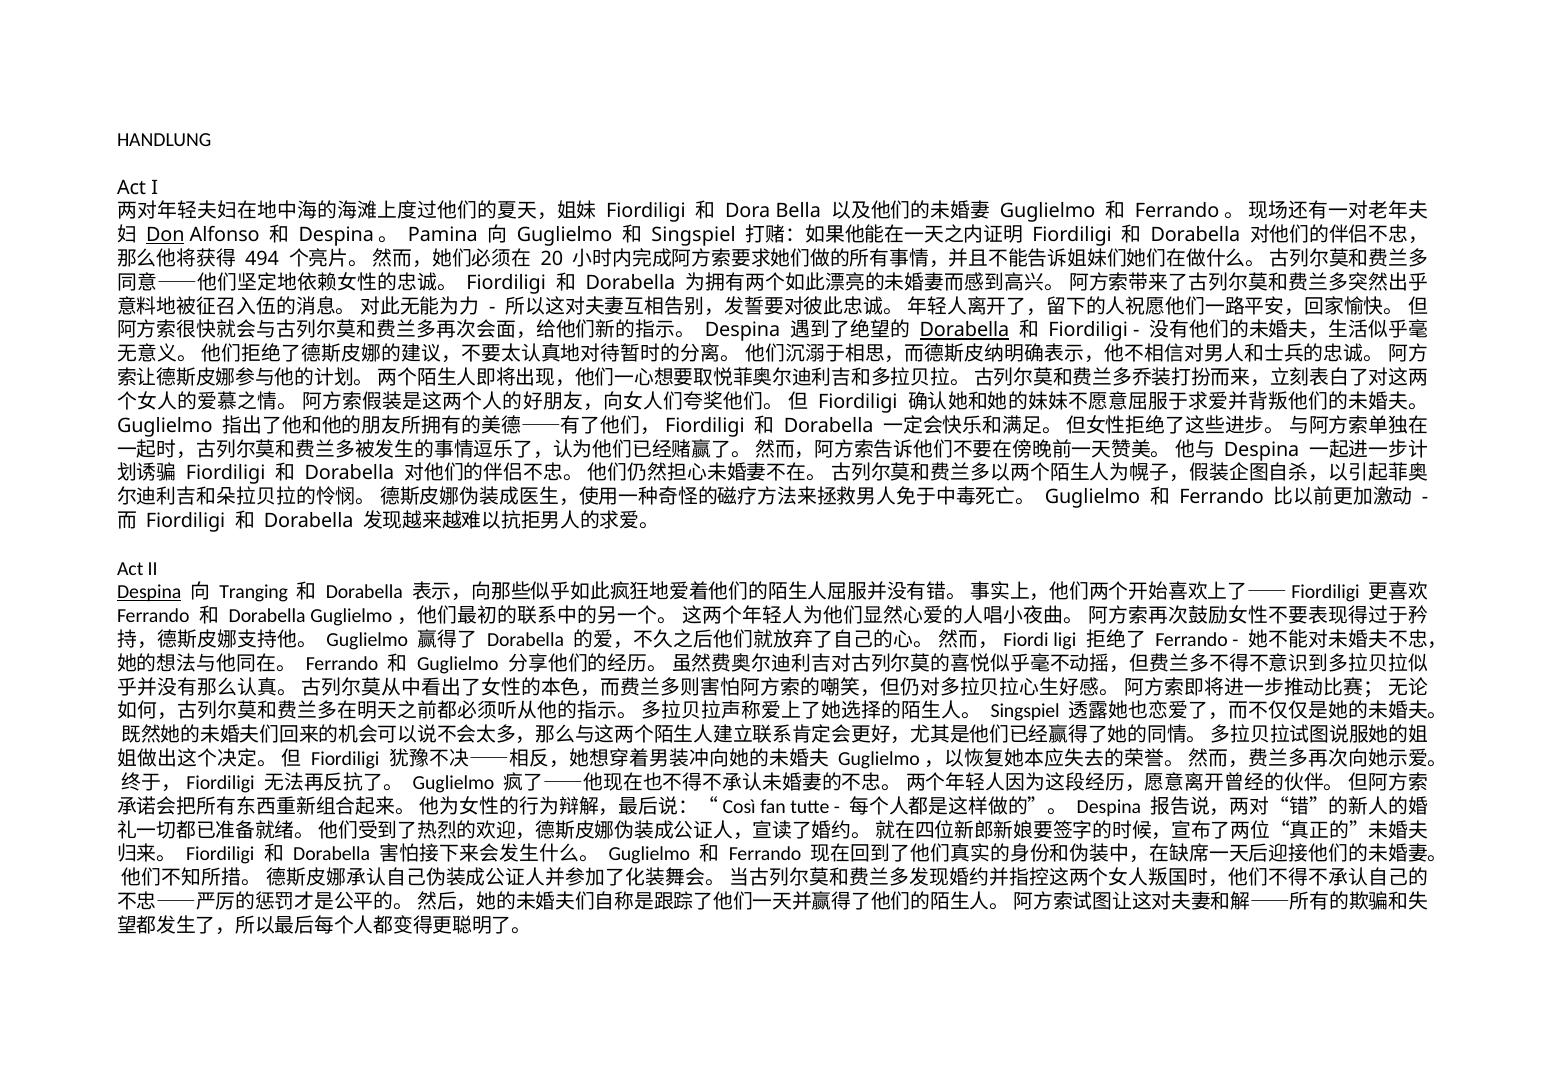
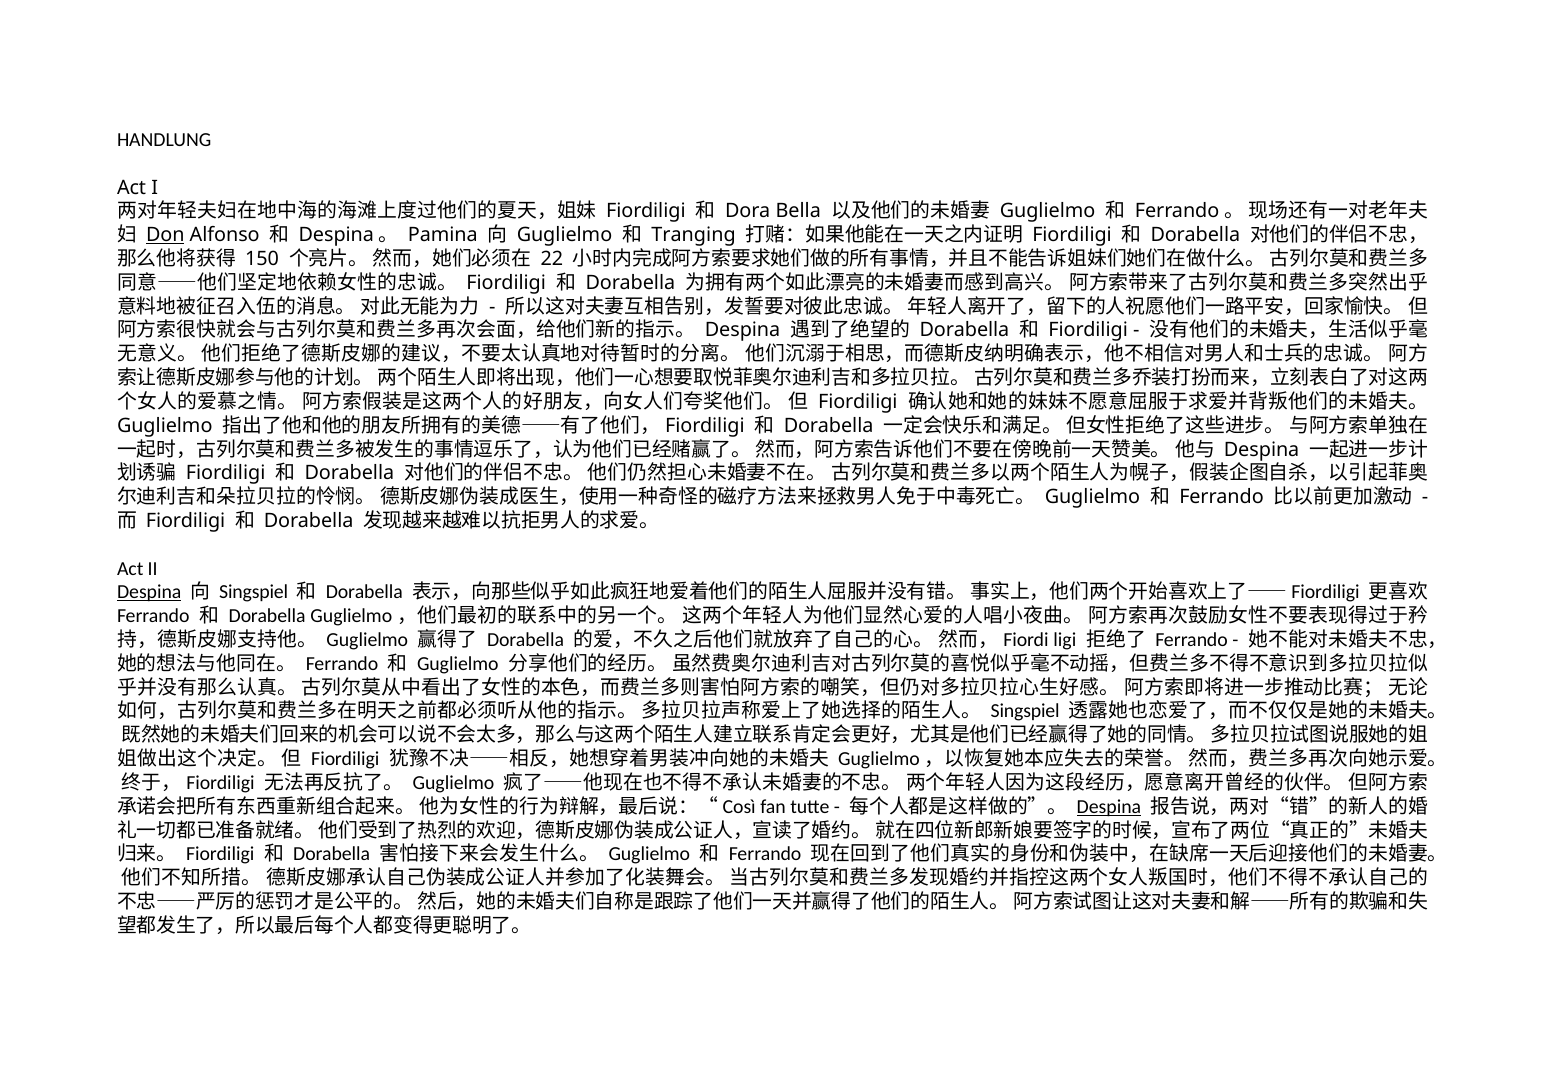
Singspiel at (693, 235): Singspiel -> Tranging
494: 494 -> 150
20: 20 -> 22
Dorabella at (964, 330) underline: present -> none
Tranging at (254, 592): Tranging -> Singspiel
Despina at (1109, 806) underline: none -> present
